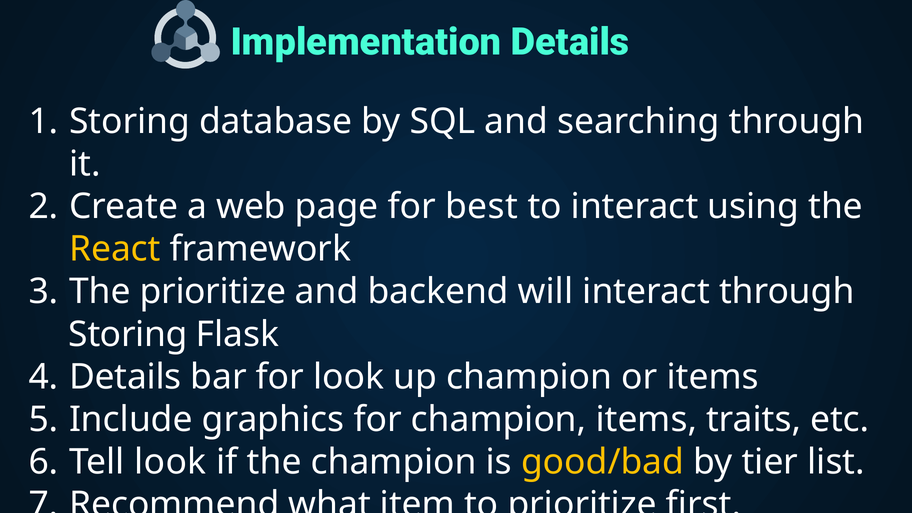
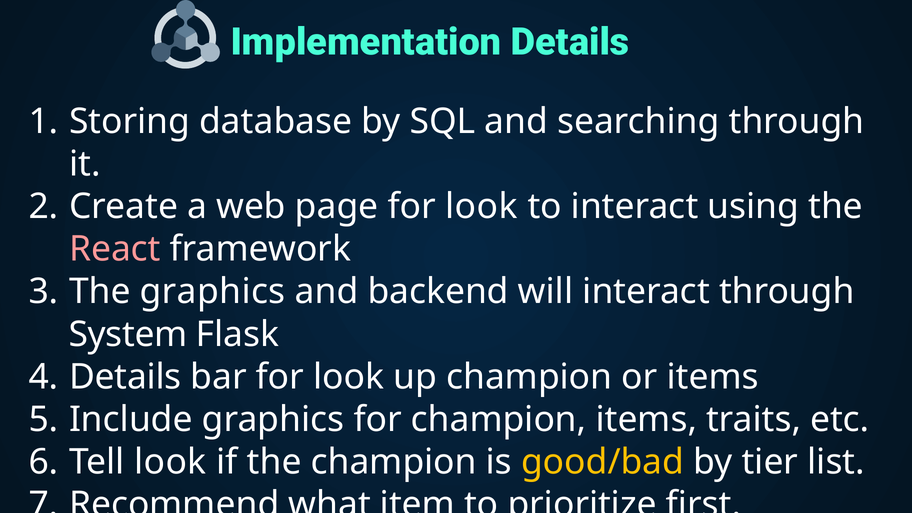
page for best: best -> look
React colour: yellow -> pink
The prioritize: prioritize -> graphics
Storing at (128, 334): Storing -> System
